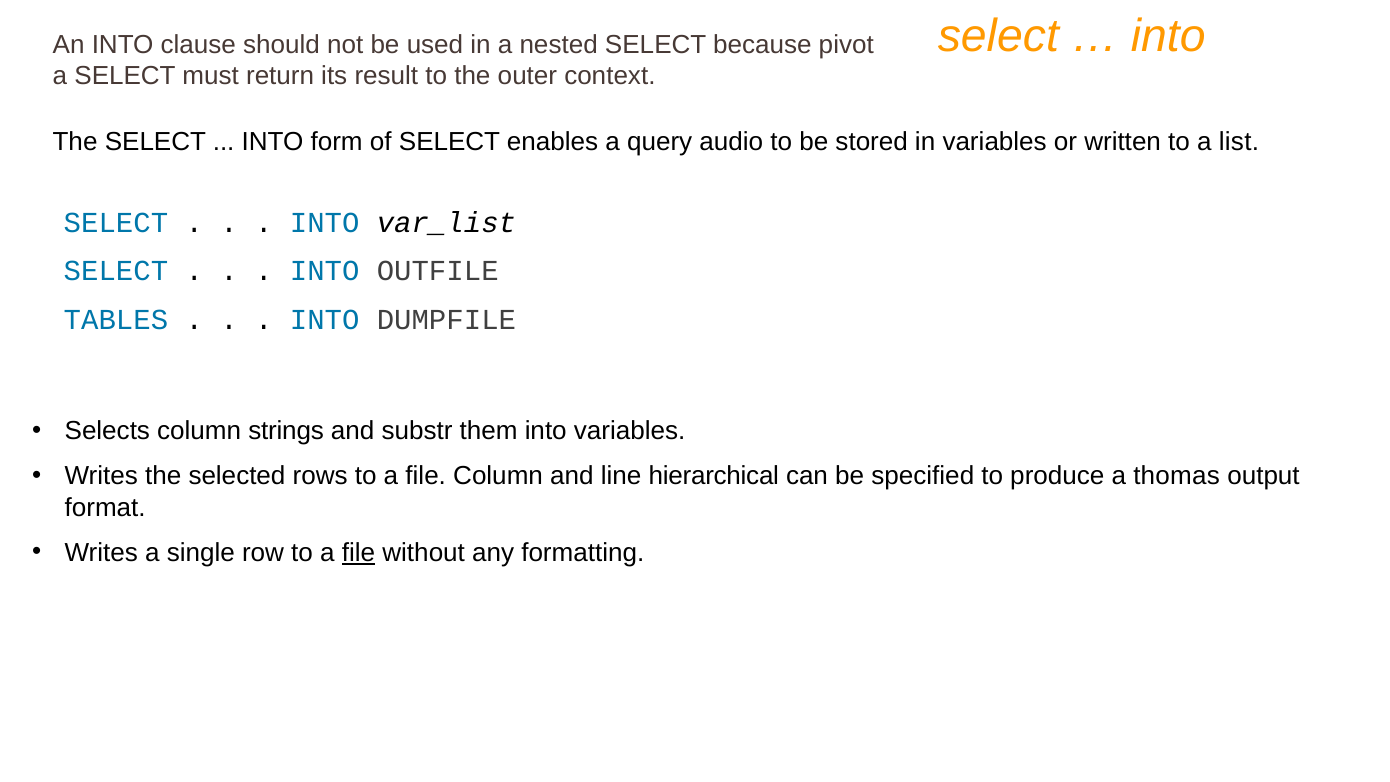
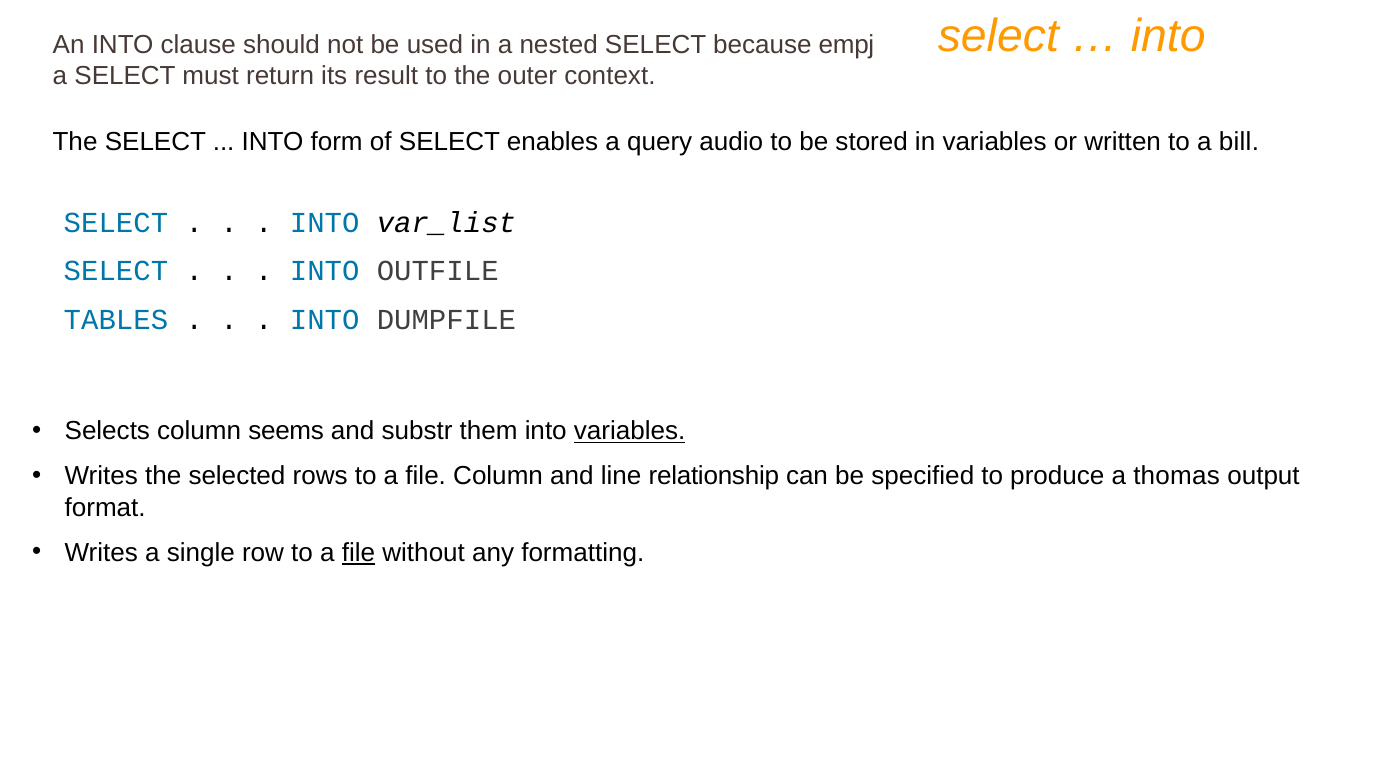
pivot: pivot -> empj
list: list -> bill
strings: strings -> seems
variables at (630, 431) underline: none -> present
hierarchical: hierarchical -> relationship
